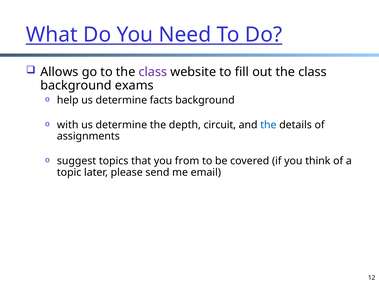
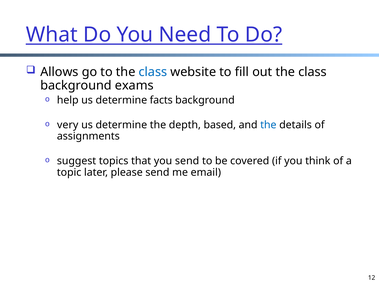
class at (153, 72) colour: purple -> blue
with: with -> very
circuit: circuit -> based
you from: from -> send
